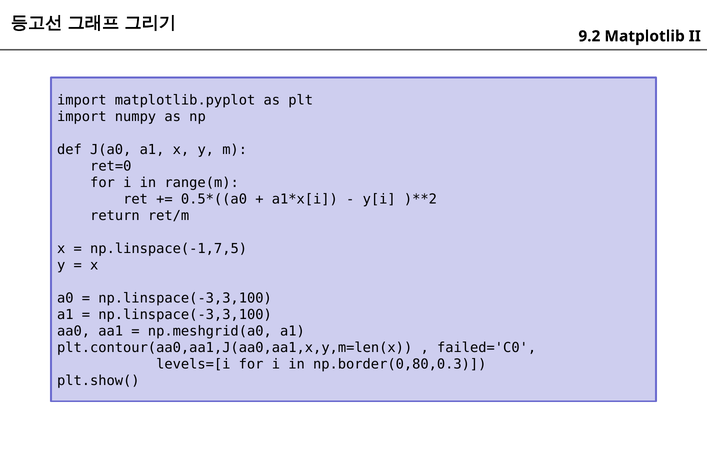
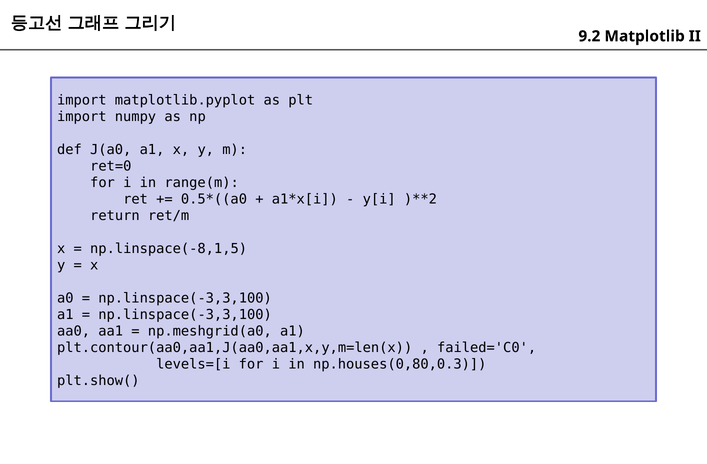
np.linspace(-1,7,5: np.linspace(-1,7,5 -> np.linspace(-8,1,5
np.border(0,80,0.3: np.border(0,80,0.3 -> np.houses(0,80,0.3
